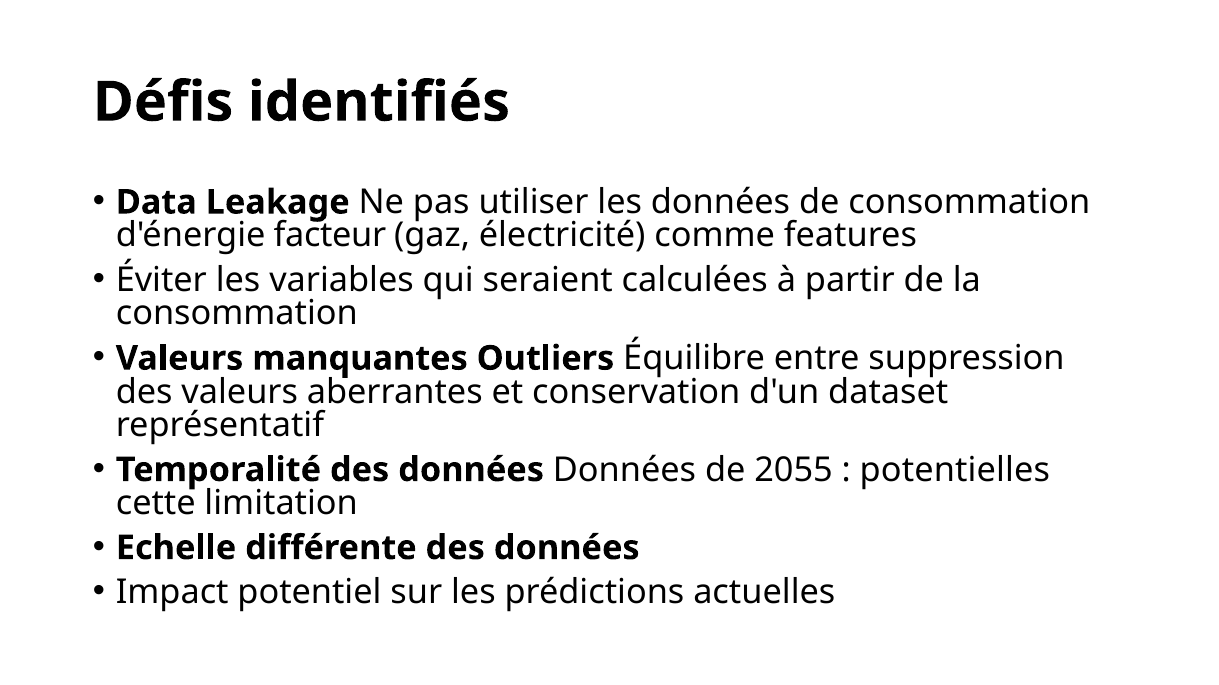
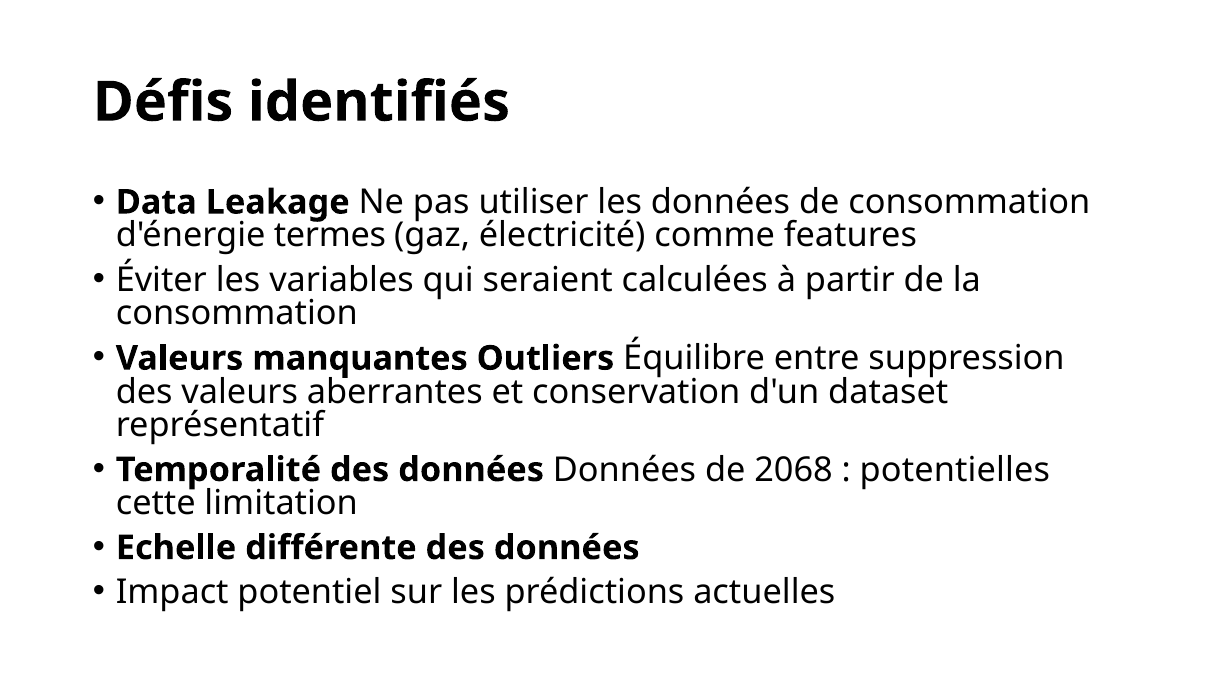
facteur: facteur -> termes
2055: 2055 -> 2068
